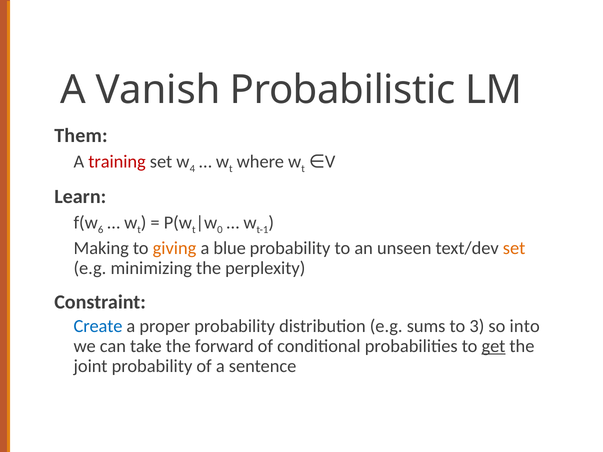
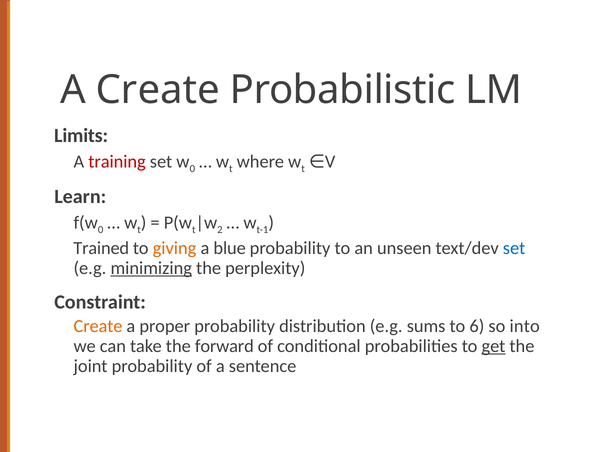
A Vanish: Vanish -> Create
Them: Them -> Limits
4 at (192, 169): 4 -> 0
6 at (101, 230): 6 -> 0
0: 0 -> 2
Making: Making -> Trained
set at (514, 248) colour: orange -> blue
minimizing underline: none -> present
Create at (98, 327) colour: blue -> orange
3: 3 -> 6
